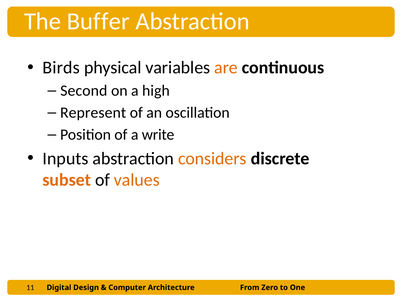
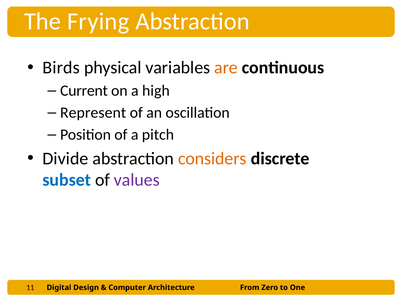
Buffer: Buffer -> Frying
Second: Second -> Current
write: write -> pitch
Inputs: Inputs -> Divide
subset colour: orange -> blue
values colour: orange -> purple
